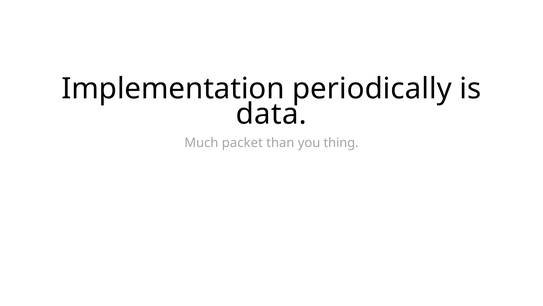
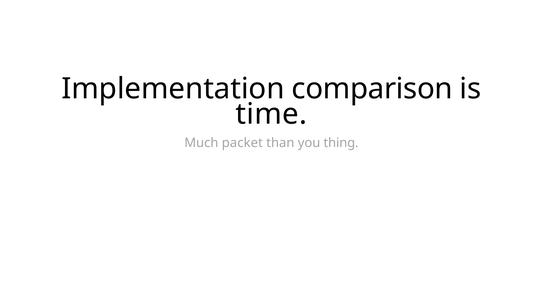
periodically: periodically -> comparison
data: data -> time
